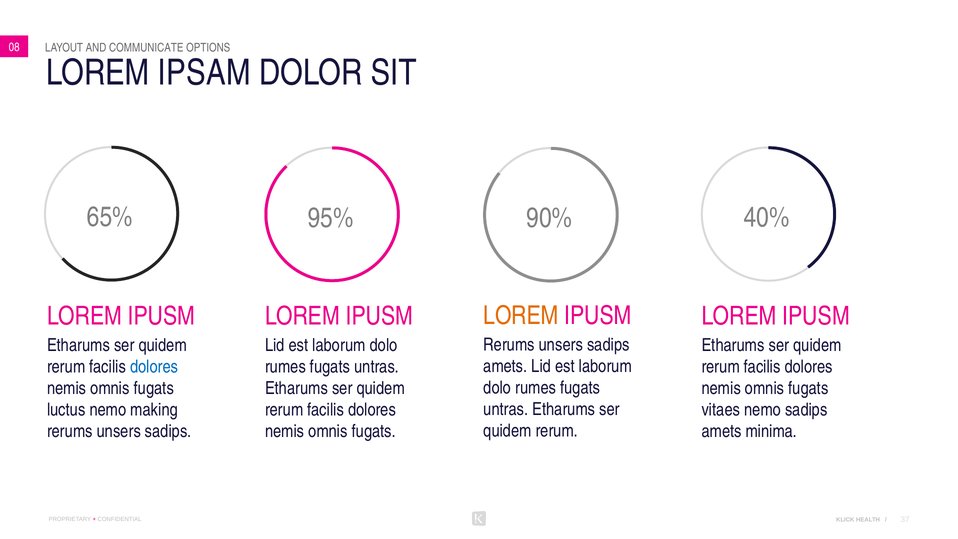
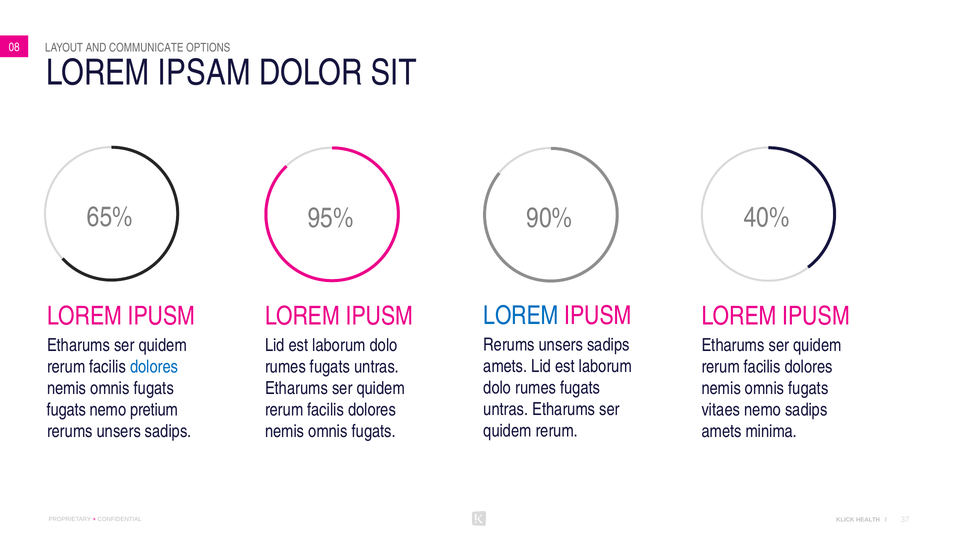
LOREM at (521, 316) colour: orange -> blue
luctus at (66, 409): luctus -> fugats
making: making -> pretium
